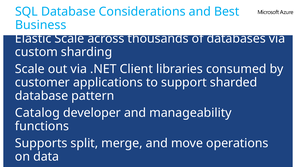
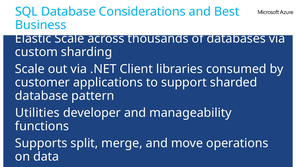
Catalog: Catalog -> Utilities
